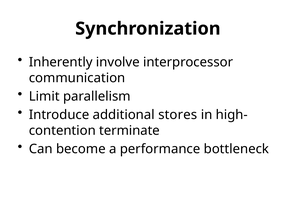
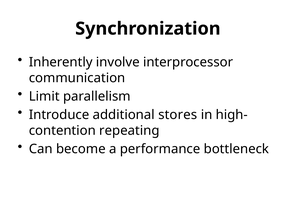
terminate: terminate -> repeating
